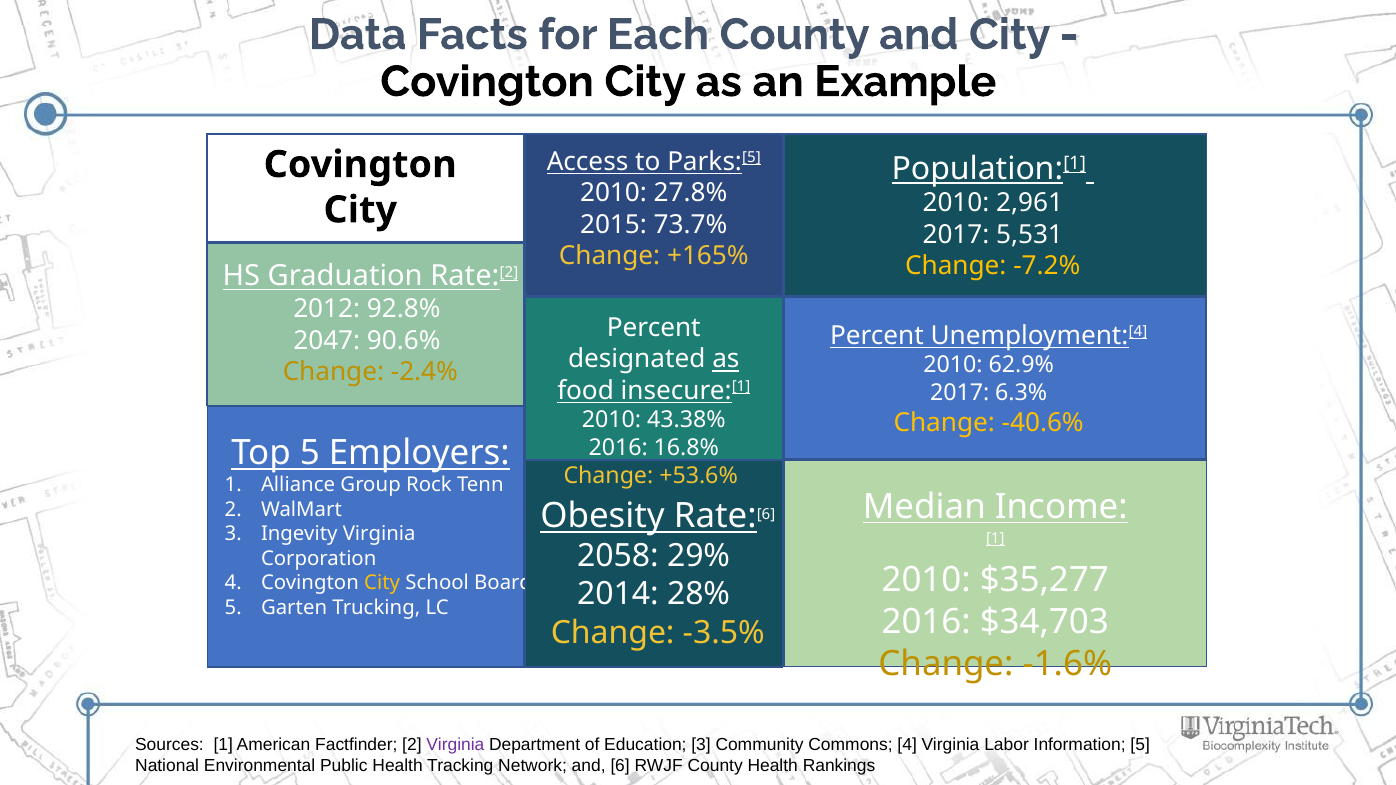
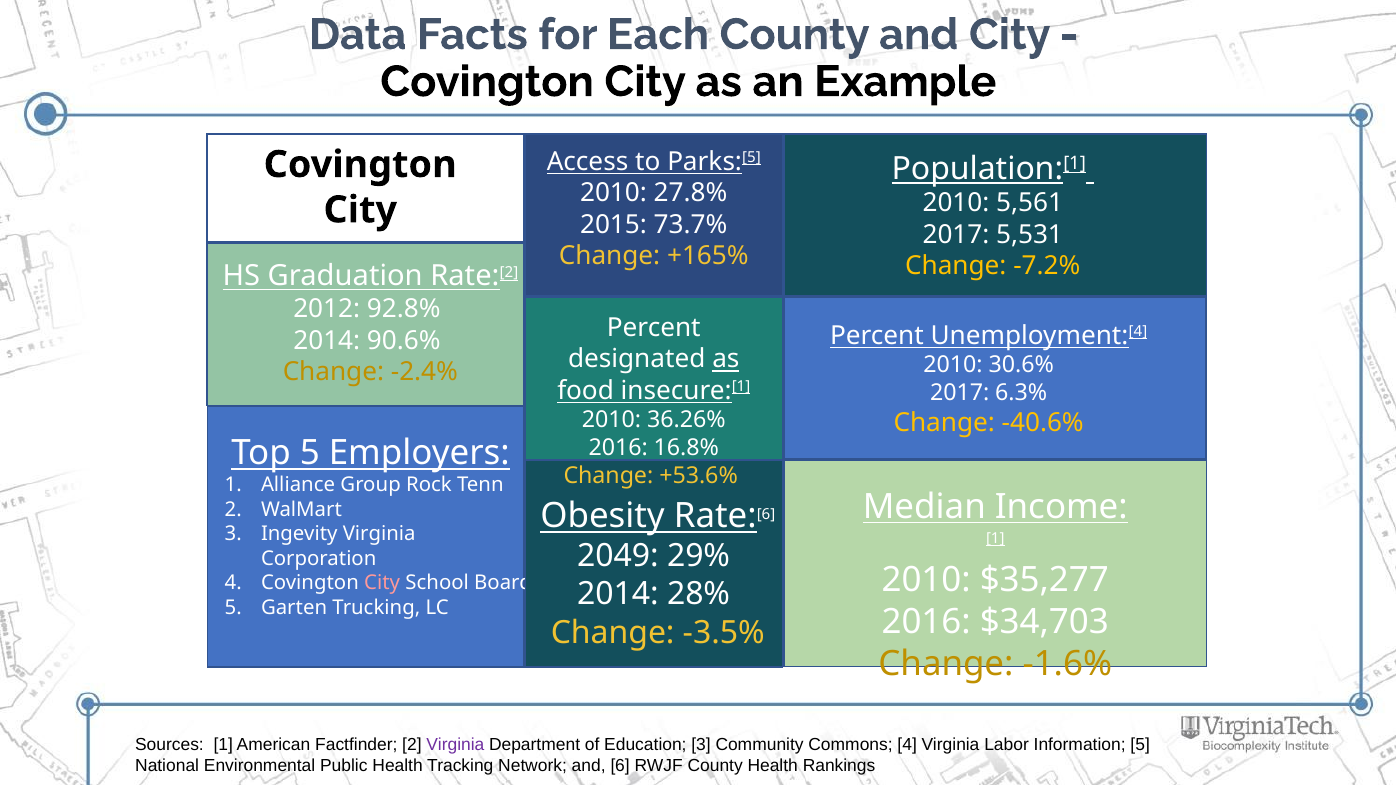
2,961: 2,961 -> 5,561
2047 at (327, 341): 2047 -> 2014
62.9%: 62.9% -> 30.6%
43.38%: 43.38% -> 36.26%
2058: 2058 -> 2049
City at (382, 583) colour: yellow -> pink
